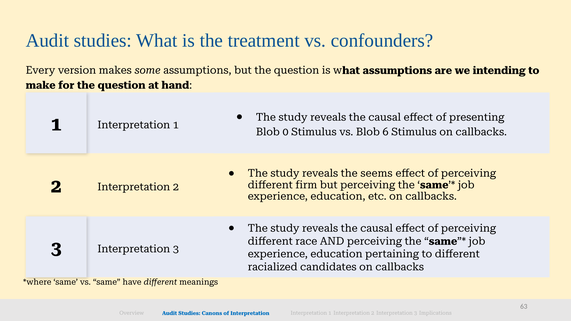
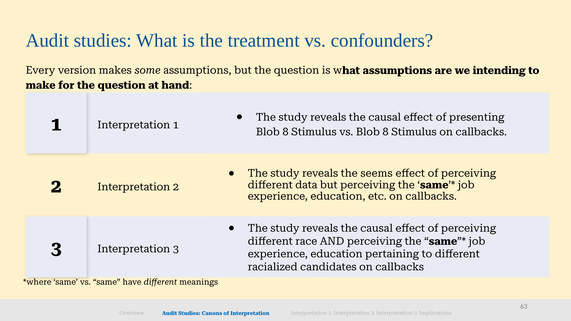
0 at (286, 132): 0 -> 8
vs Blob 6: 6 -> 8
firm: firm -> data
